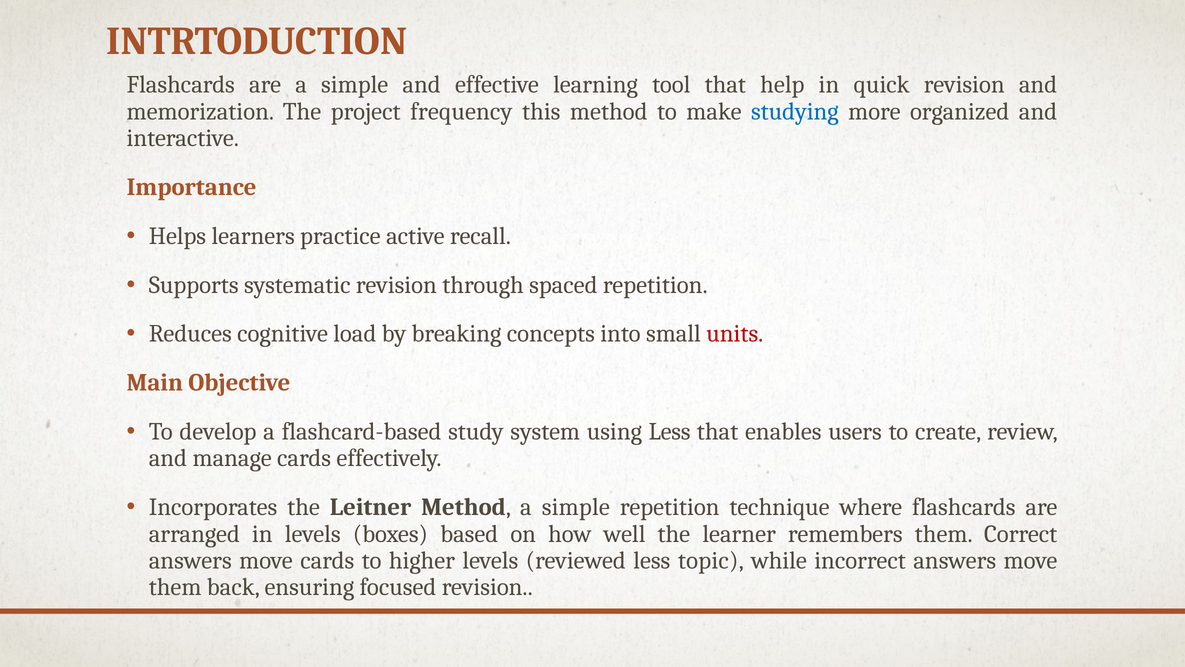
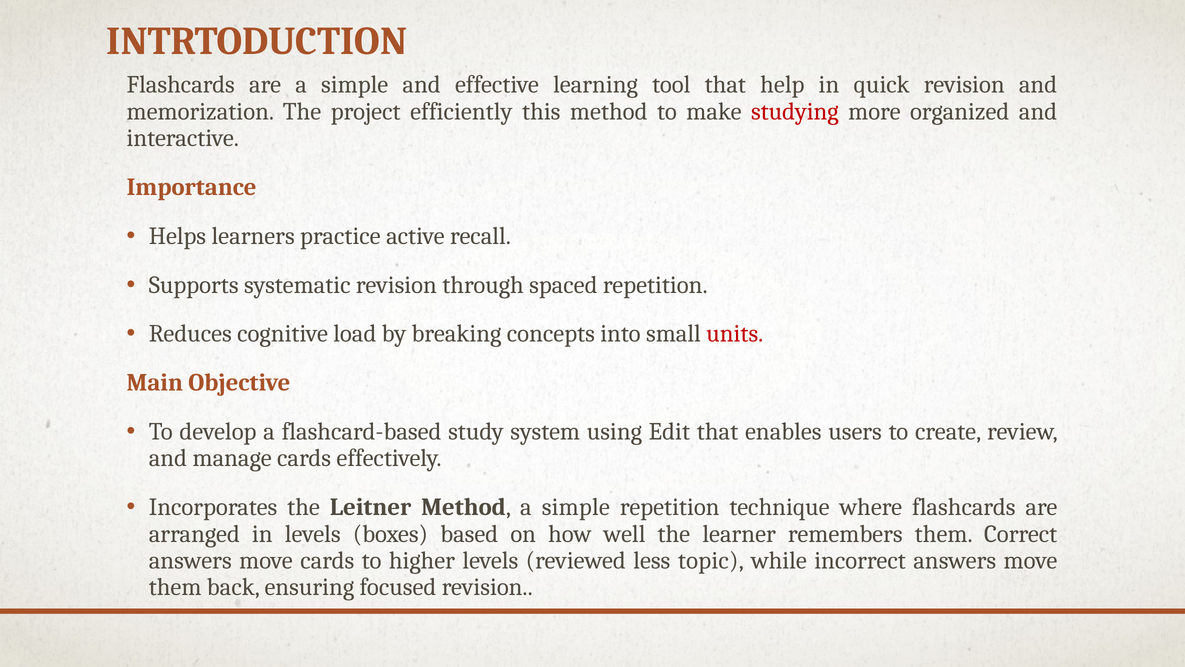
frequency: frequency -> efficiently
studying colour: blue -> red
using Less: Less -> Edit
